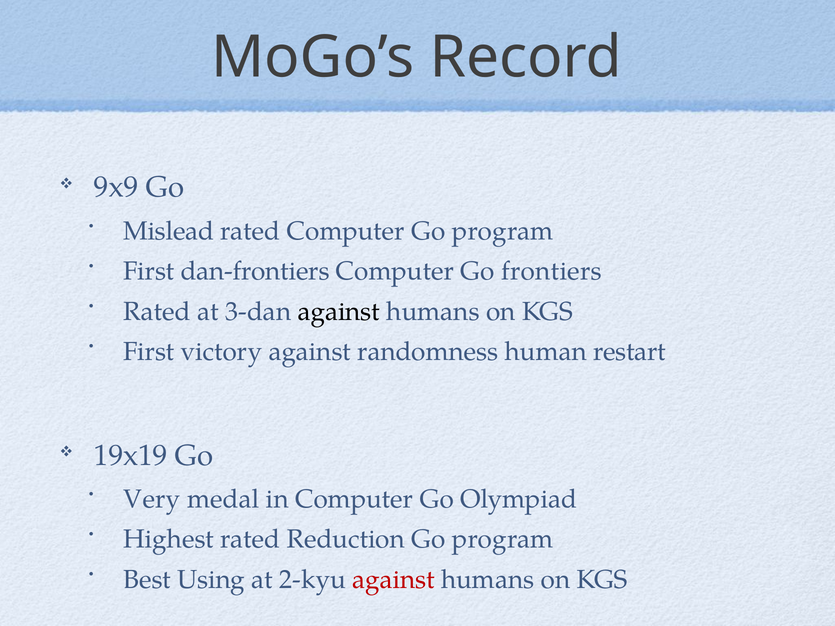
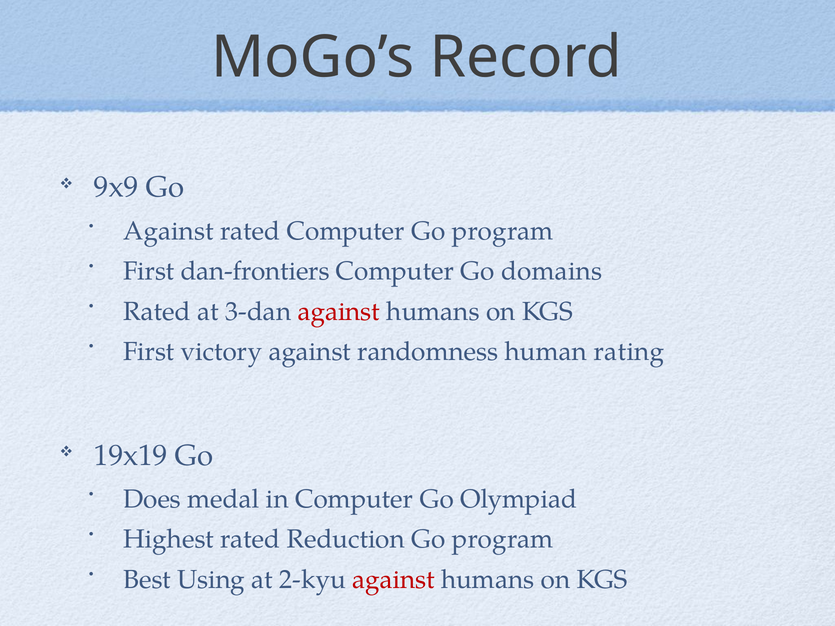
Mislead at (169, 231): Mislead -> Against
frontiers: frontiers -> domains
against at (339, 312) colour: black -> red
restart: restart -> rating
Very: Very -> Does
